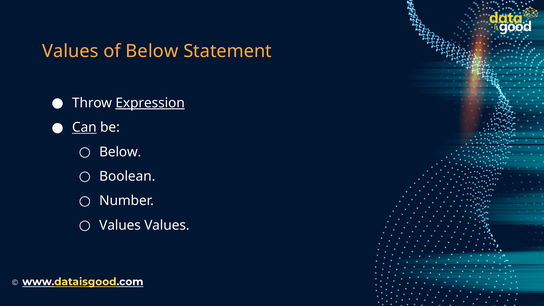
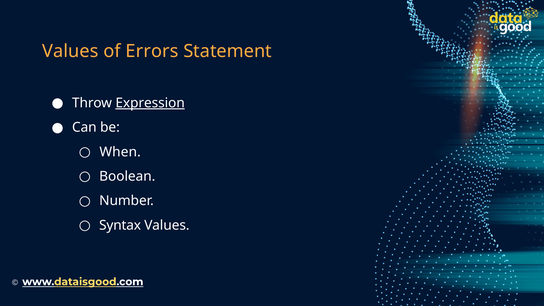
of Below: Below -> Errors
Can underline: present -> none
Below at (120, 152): Below -> When
Values at (120, 225): Values -> Syntax
